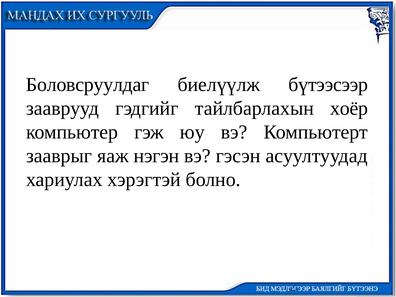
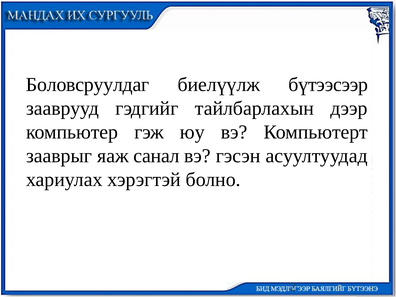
хоёр: хоёр -> дээр
нэгэн: нэгэн -> санал
